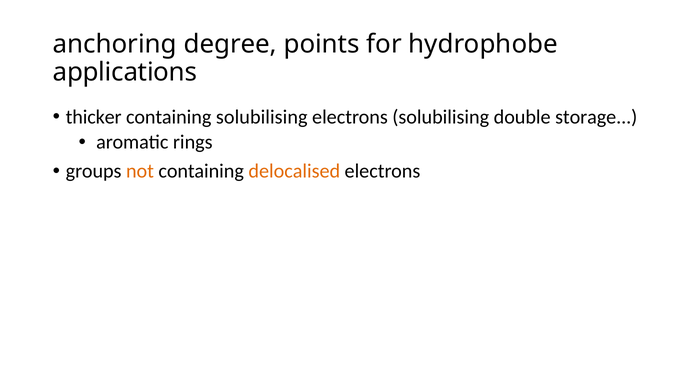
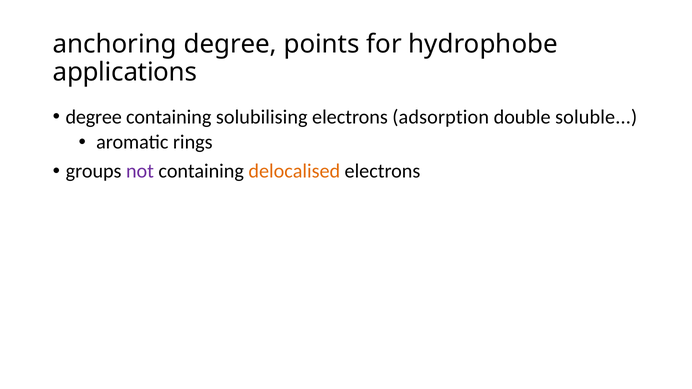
thicker at (94, 117): thicker -> degree
electrons solubilising: solubilising -> adsorption
storage: storage -> soluble
not colour: orange -> purple
